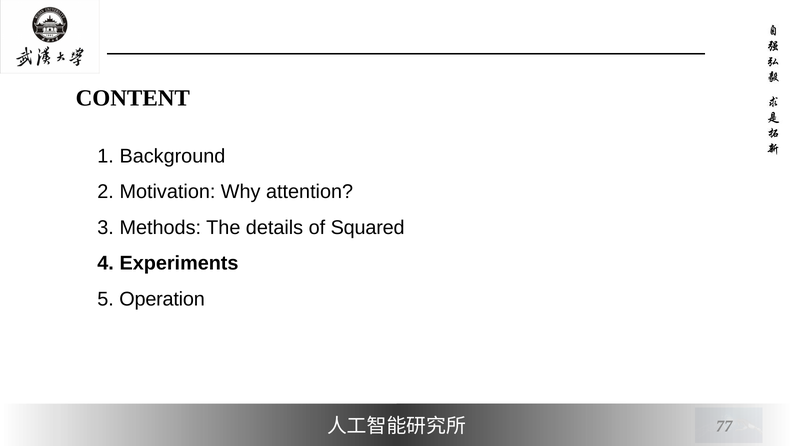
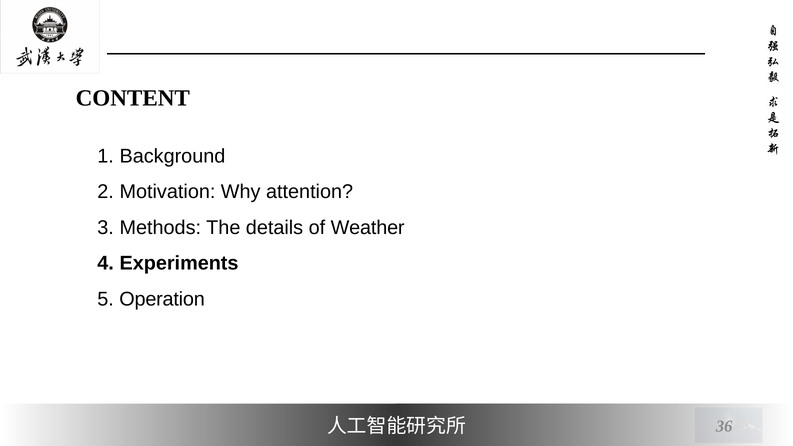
Squared: Squared -> Weather
77: 77 -> 36
